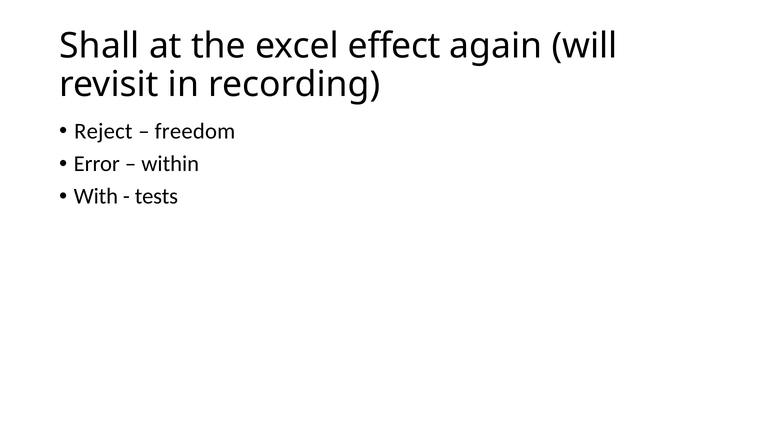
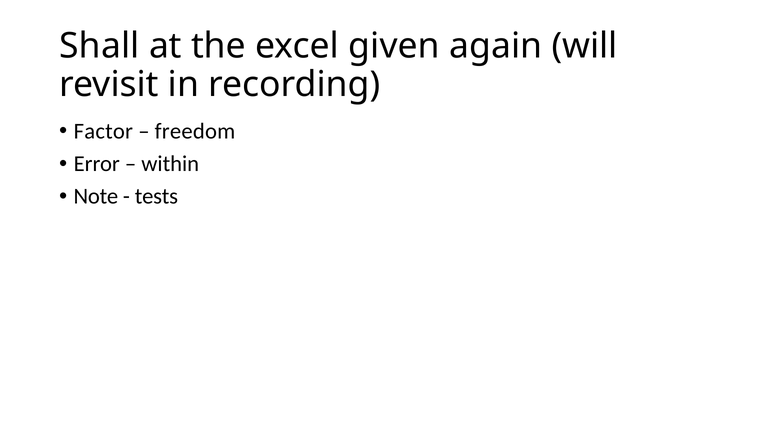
effect: effect -> given
Reject: Reject -> Factor
With: With -> Note
